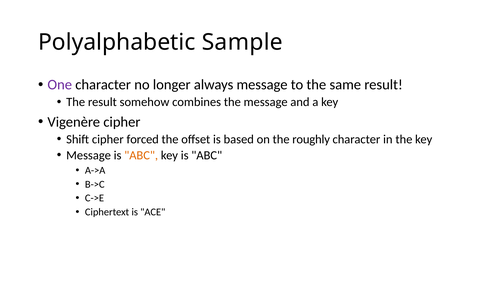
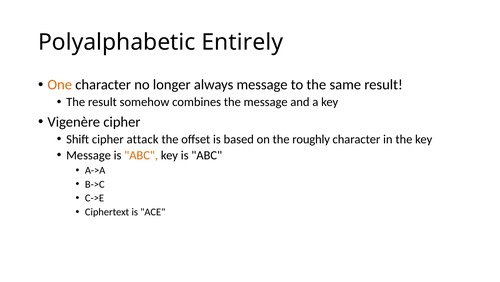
Sample: Sample -> Entirely
One colour: purple -> orange
forced: forced -> attack
